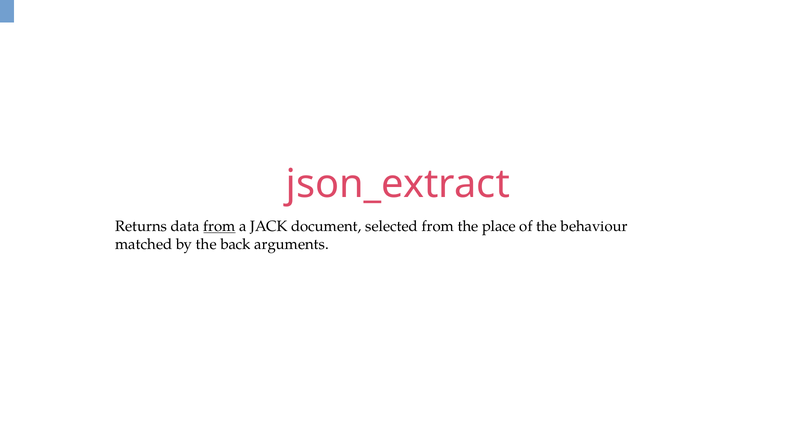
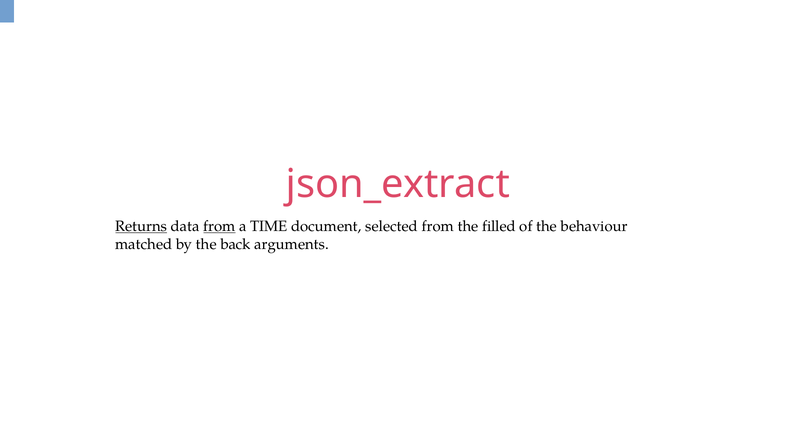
Returns underline: none -> present
JACK: JACK -> TIME
place: place -> filled
